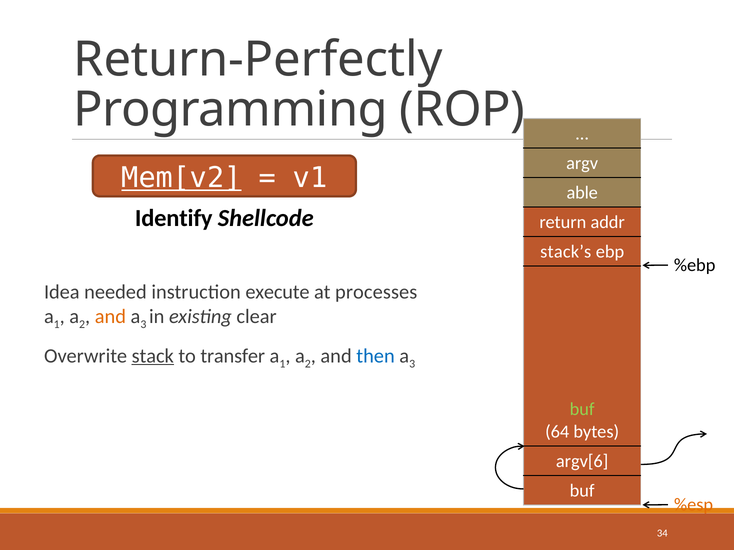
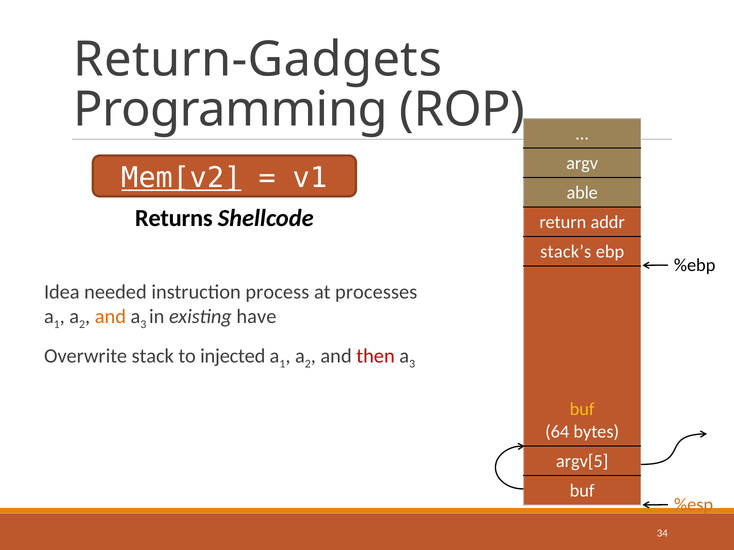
Return-Perfectly: Return-Perfectly -> Return-Gadgets
Identify: Identify -> Returns
execute: execute -> process
clear: clear -> have
stack underline: present -> none
transfer: transfer -> injected
then colour: blue -> red
buf at (582, 409) colour: light green -> yellow
argv[6: argv[6 -> argv[5
